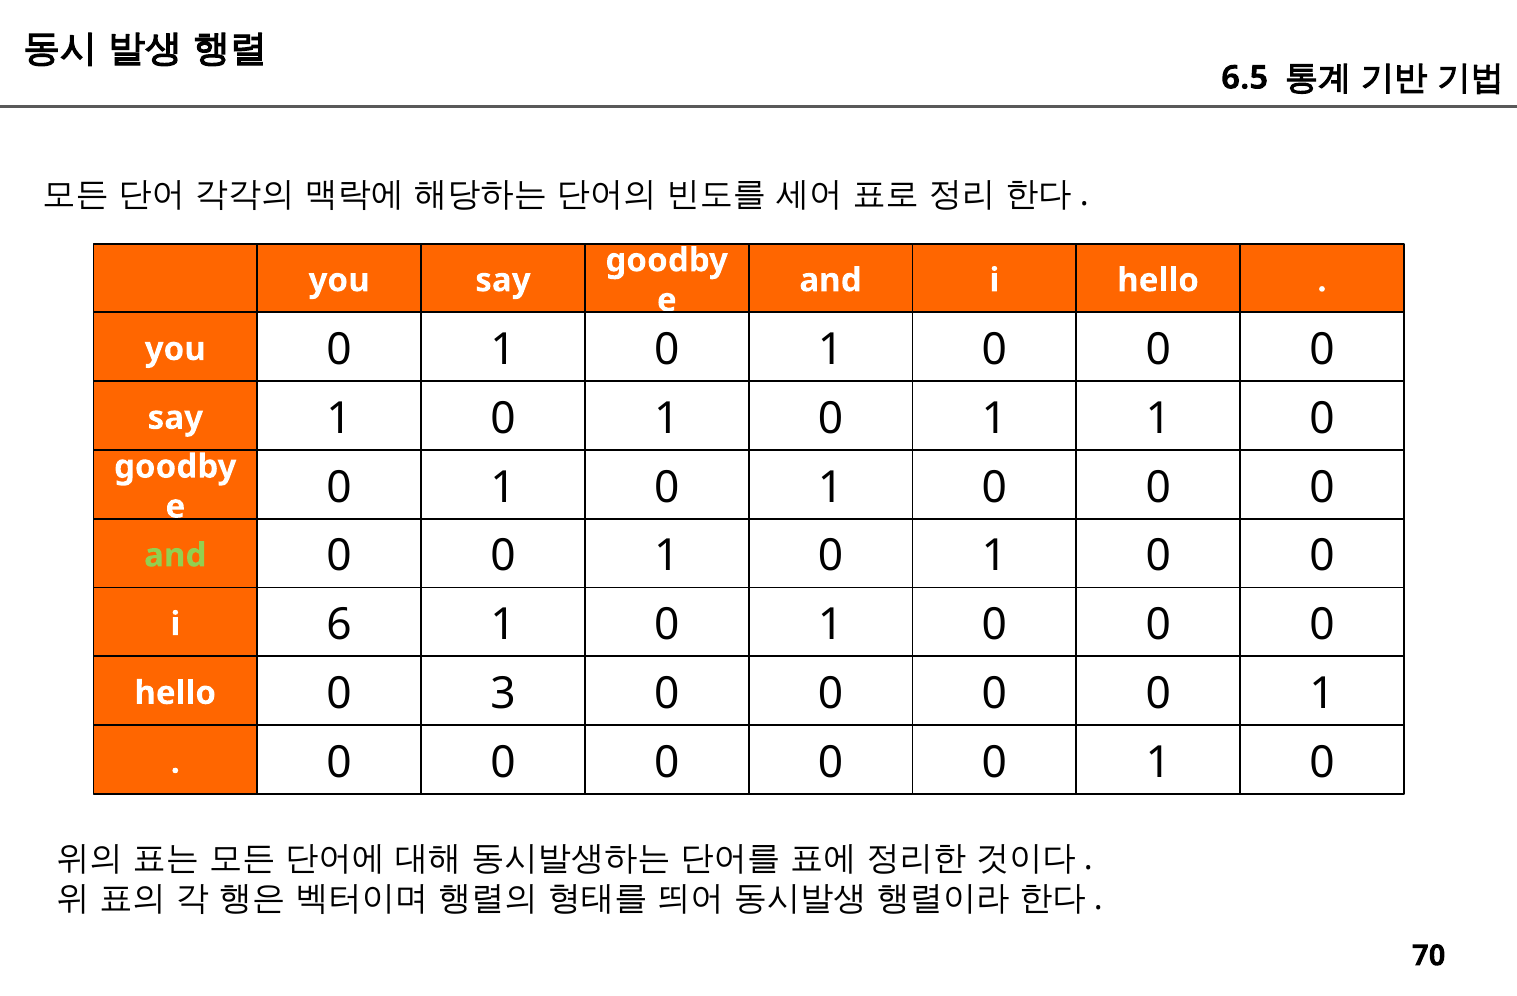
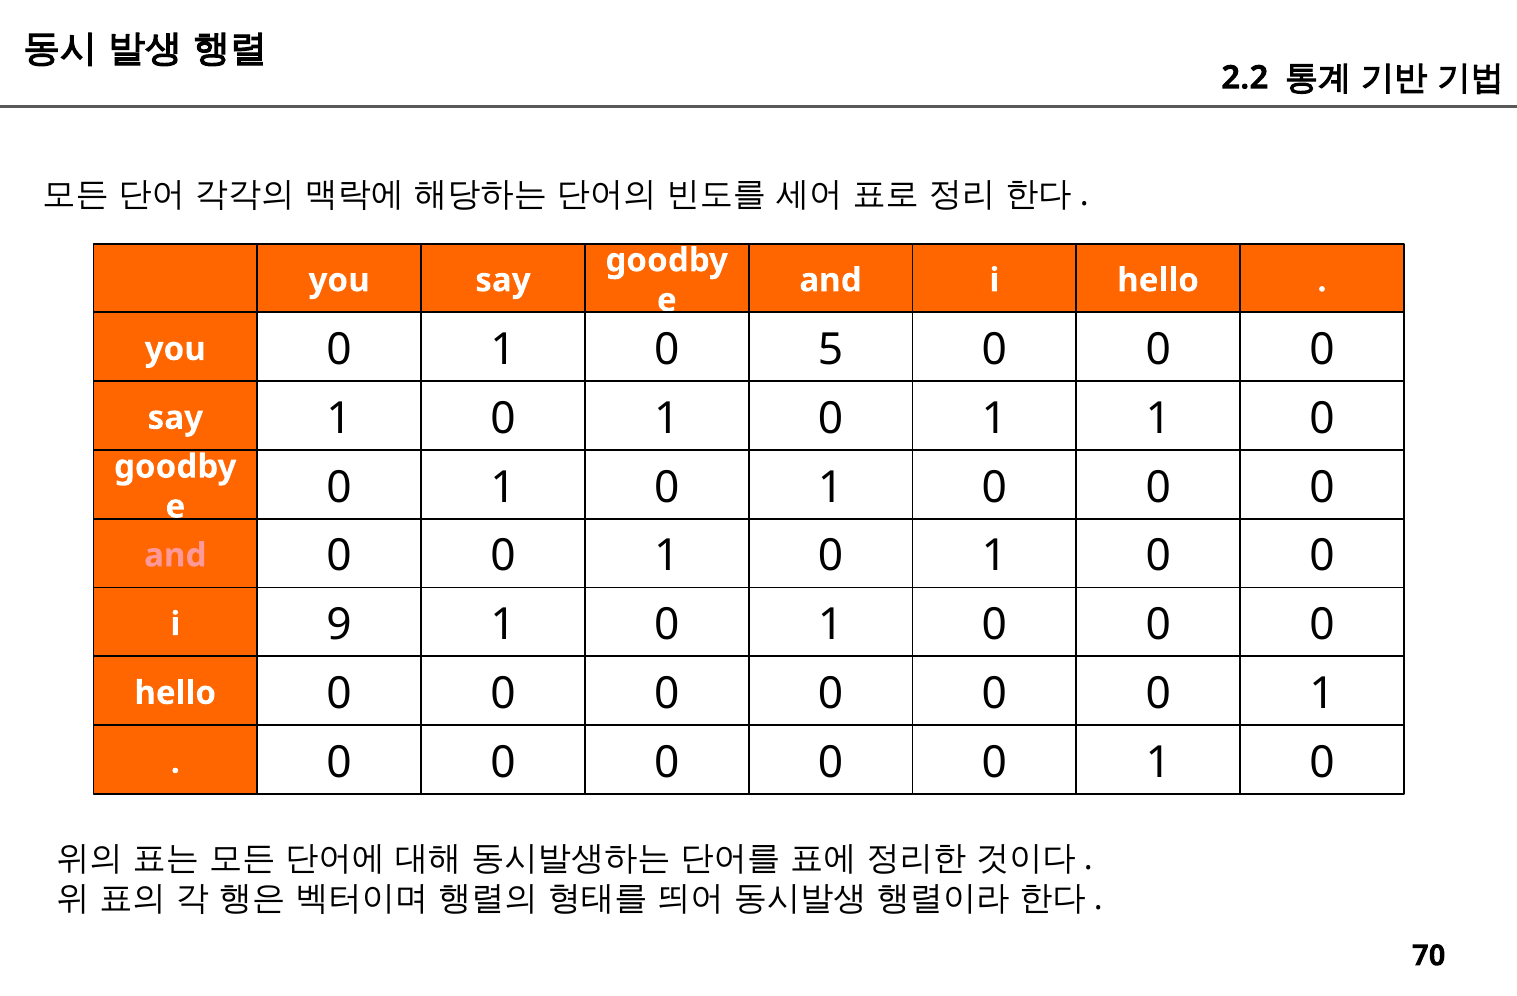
6.5: 6.5 -> 2.2
1 at (831, 350): 1 -> 5
and at (175, 556) colour: light green -> pink
6: 6 -> 9
hello 0 3: 3 -> 0
